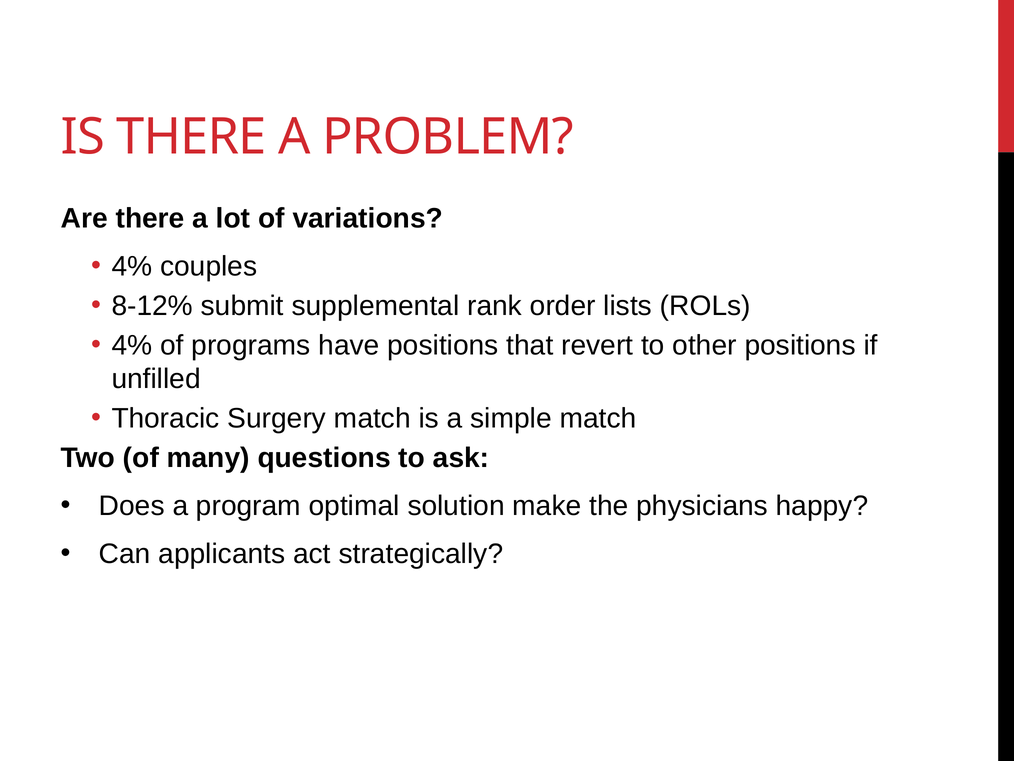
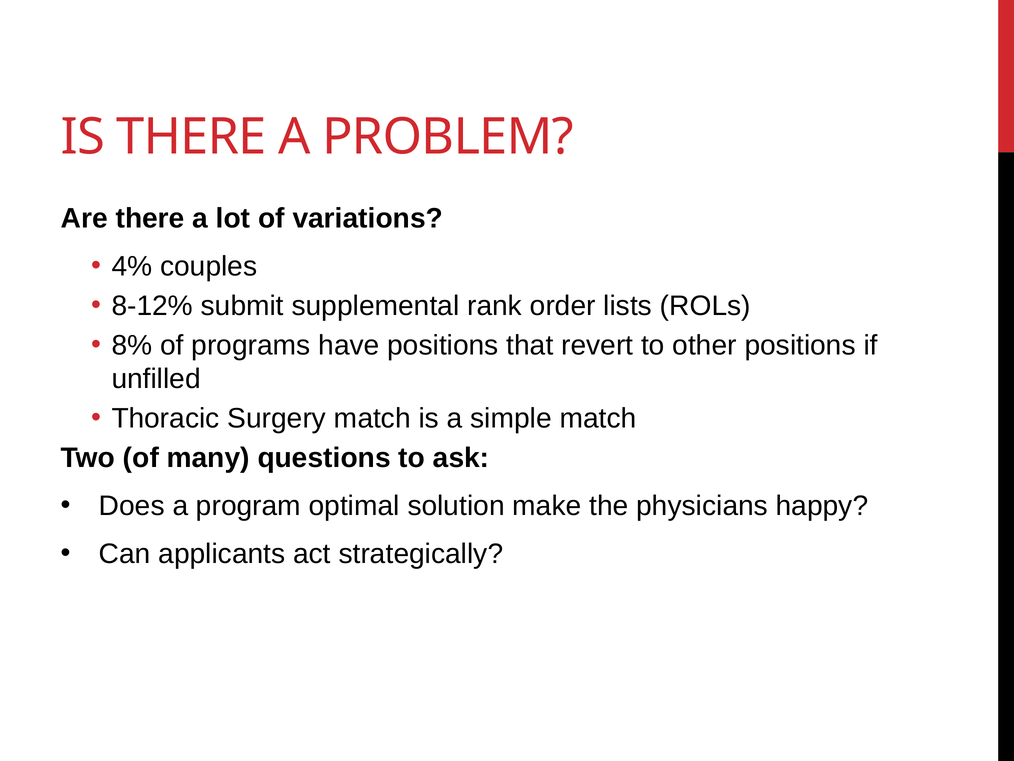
4% at (132, 345): 4% -> 8%
